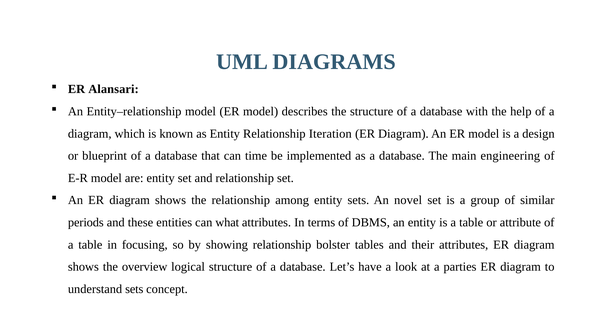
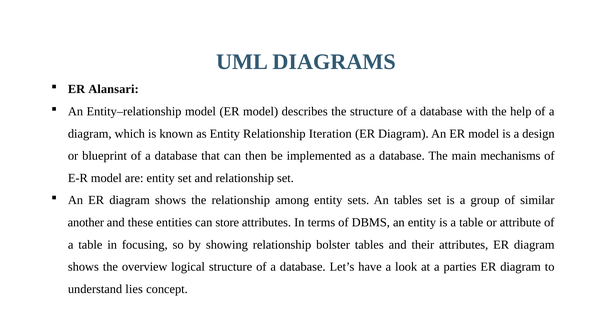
time: time -> then
engineering: engineering -> mechanisms
An novel: novel -> tables
periods: periods -> another
what: what -> store
understand sets: sets -> lies
